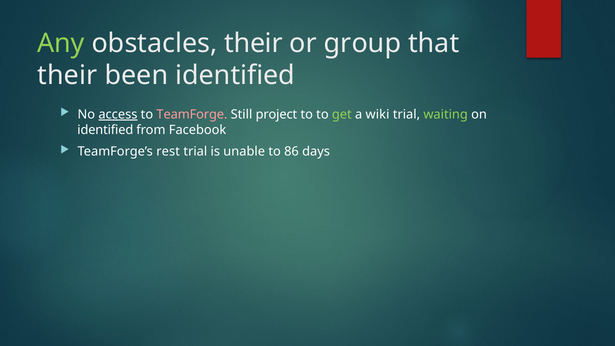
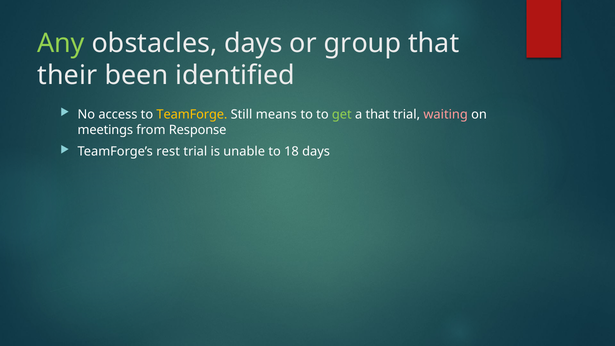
obstacles their: their -> days
access underline: present -> none
TeamForge colour: pink -> yellow
project: project -> means
a wiki: wiki -> that
waiting colour: light green -> pink
identified at (105, 130): identified -> meetings
Facebook: Facebook -> Response
86: 86 -> 18
